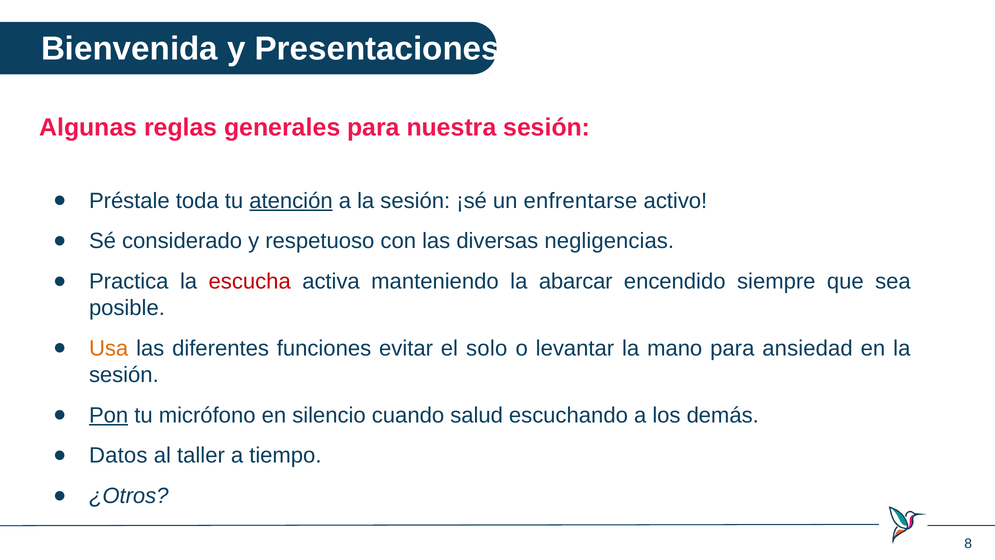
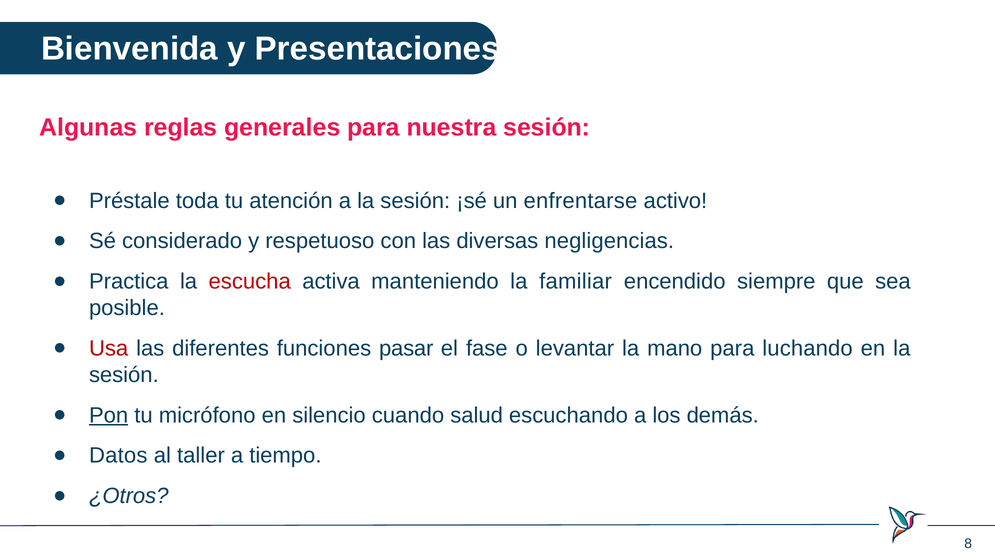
atención underline: present -> none
abarcar: abarcar -> familiar
Usa colour: orange -> red
evitar: evitar -> pasar
solo: solo -> fase
ansiedad: ansiedad -> luchando
